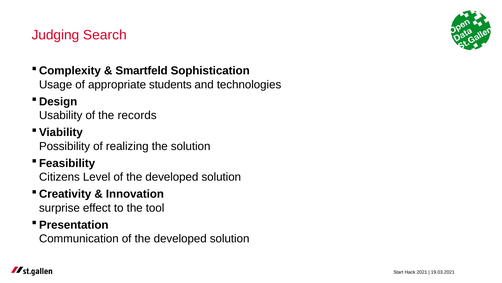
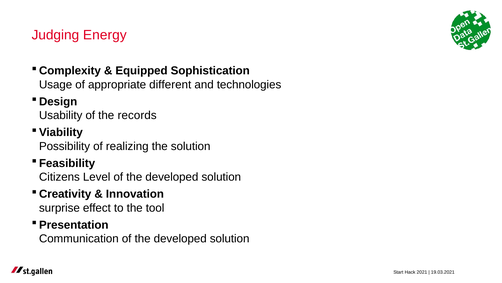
Search: Search -> Energy
Smartfeld: Smartfeld -> Equipped
students: students -> different
